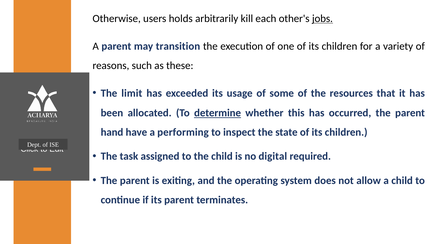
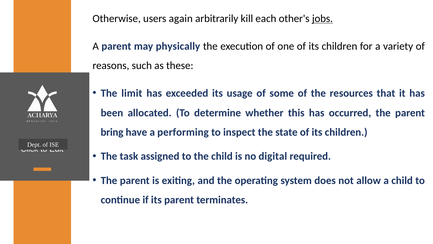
holds: holds -> again
transition: transition -> physically
determine underline: present -> none
hand: hand -> bring
